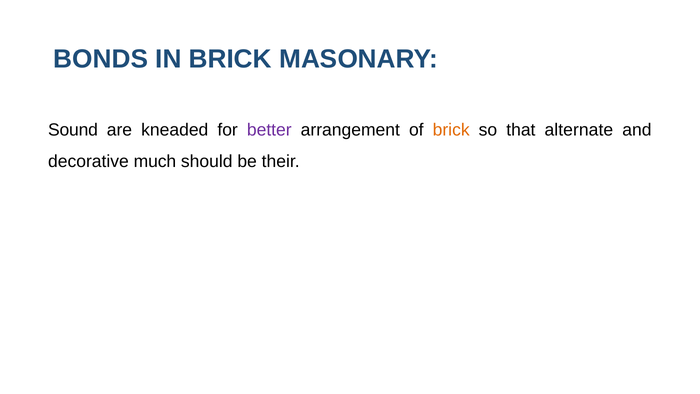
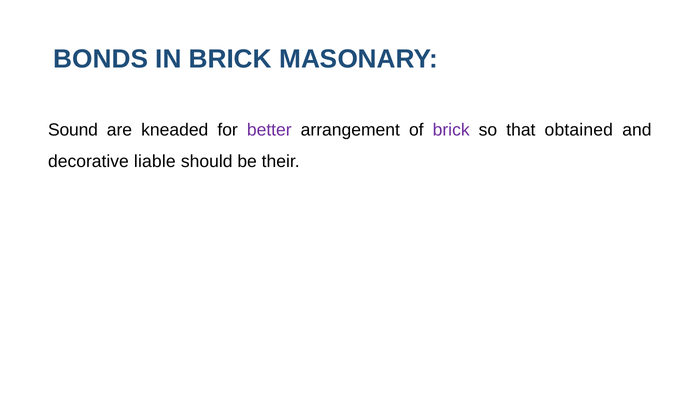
brick at (451, 130) colour: orange -> purple
alternate: alternate -> obtained
much: much -> liable
